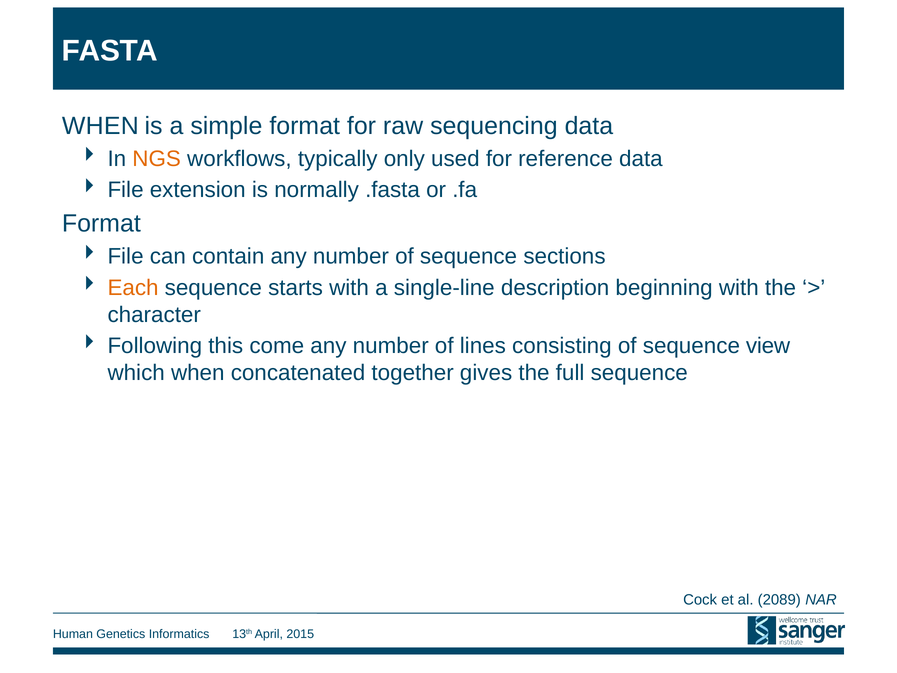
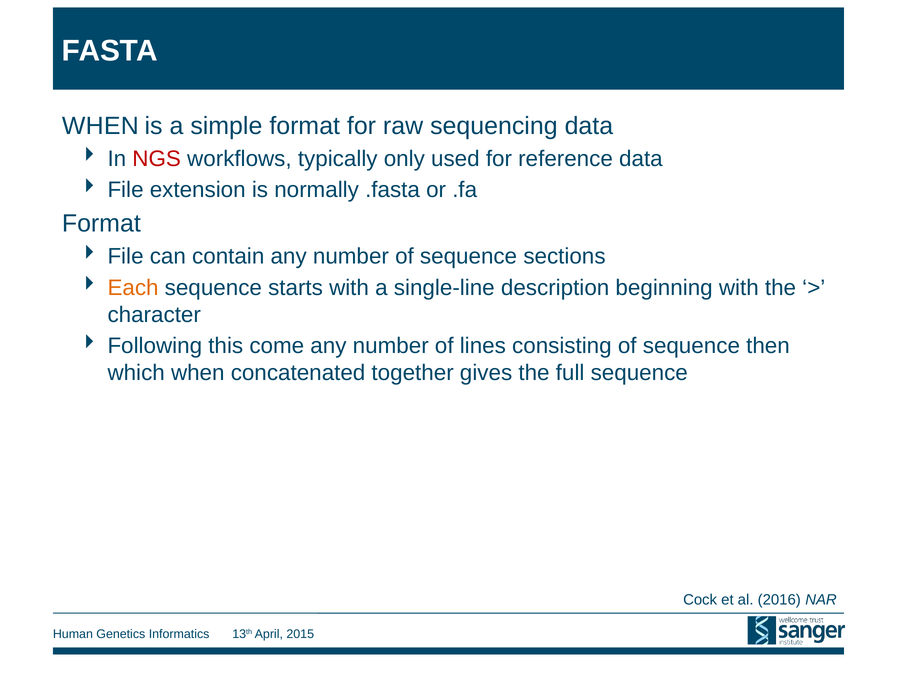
NGS colour: orange -> red
view: view -> then
2089: 2089 -> 2016
